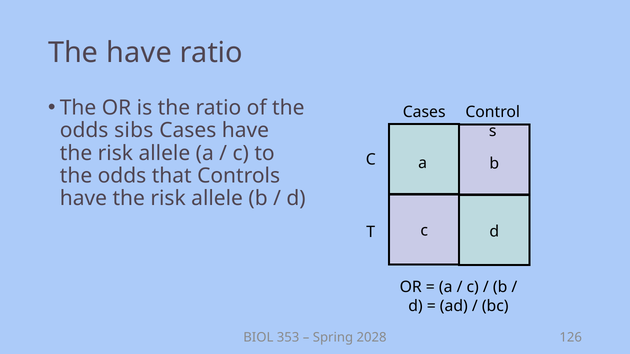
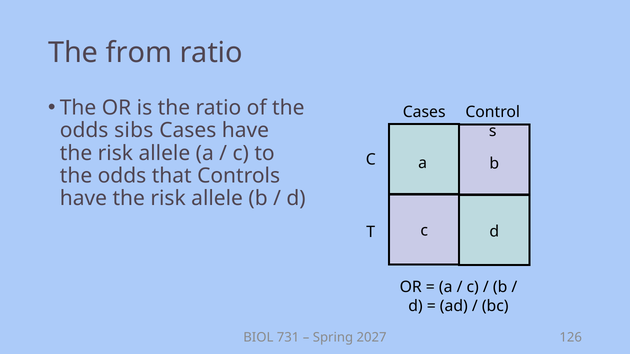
The have: have -> from
353: 353 -> 731
2028: 2028 -> 2027
